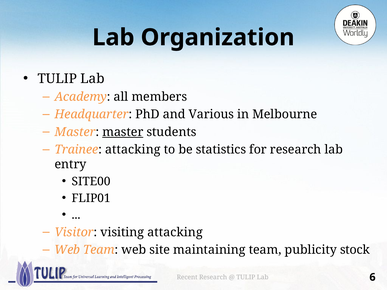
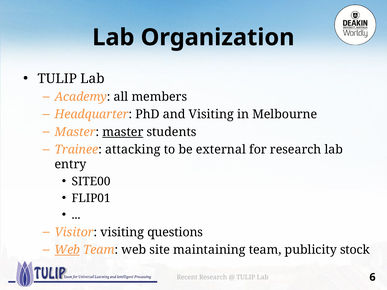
and Various: Various -> Visiting
statistics: statistics -> external
visiting attacking: attacking -> questions
Web at (67, 250) underline: none -> present
